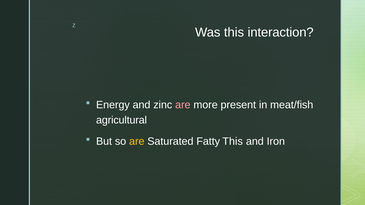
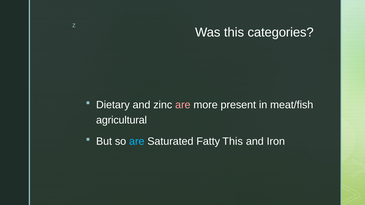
interaction: interaction -> categories
Energy: Energy -> Dietary
are at (137, 142) colour: yellow -> light blue
